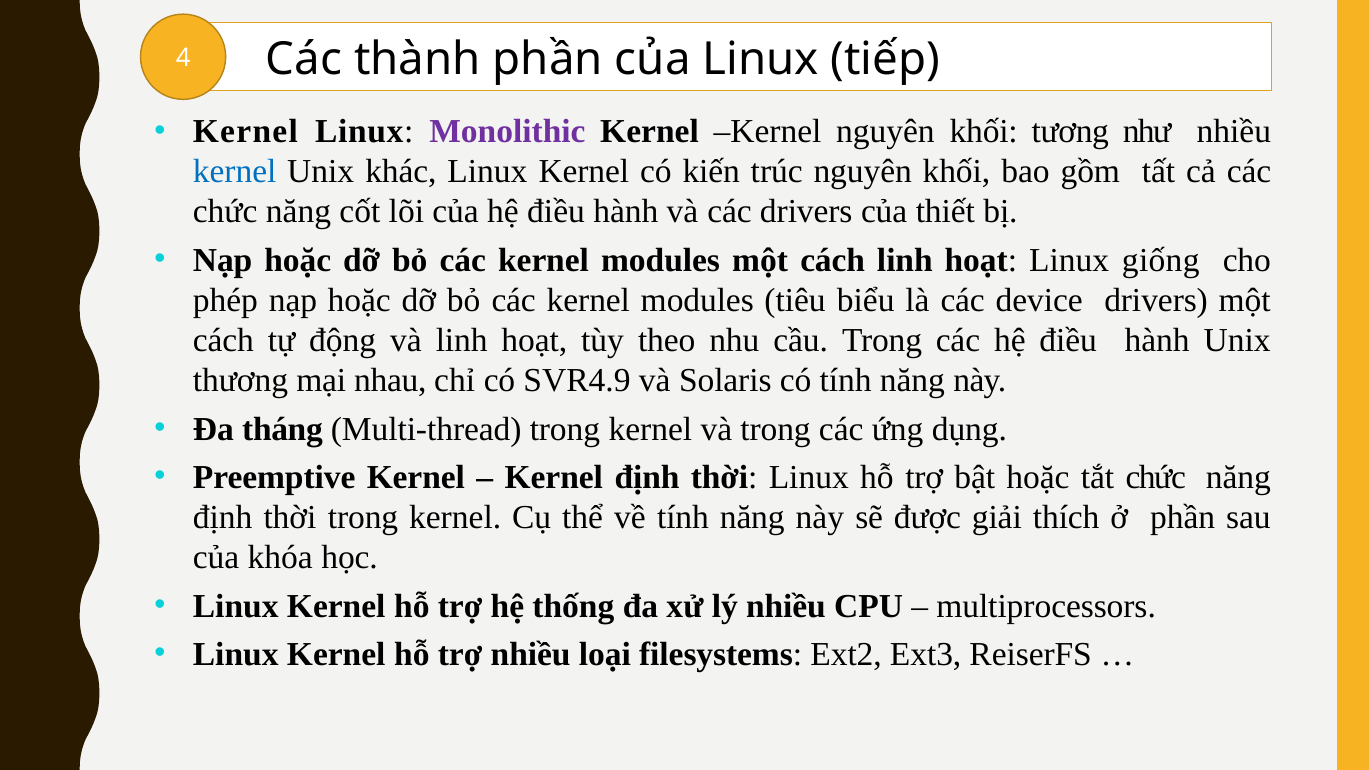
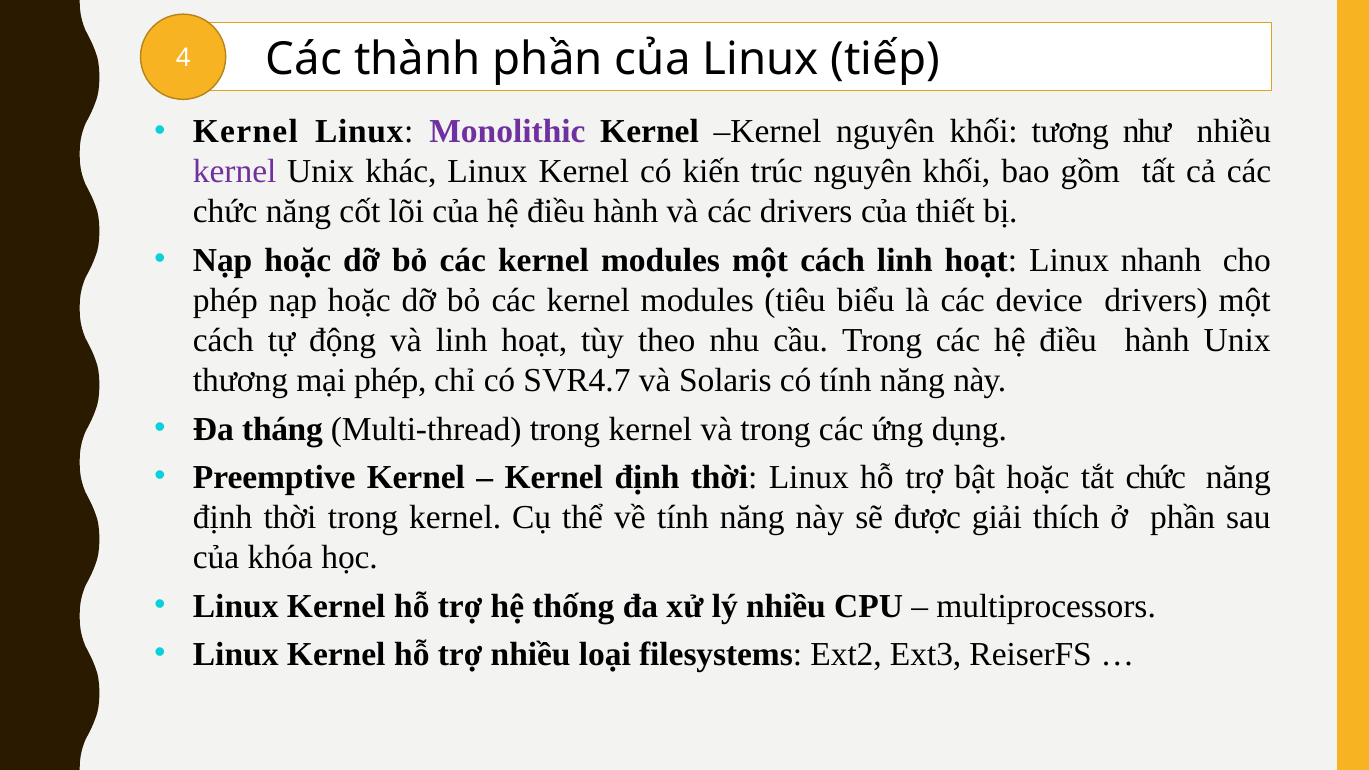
kernel at (235, 172) colour: blue -> purple
giống: giống -> nhanh
mại nhau: nhau -> phép
SVR4.9: SVR4.9 -> SVR4.7
